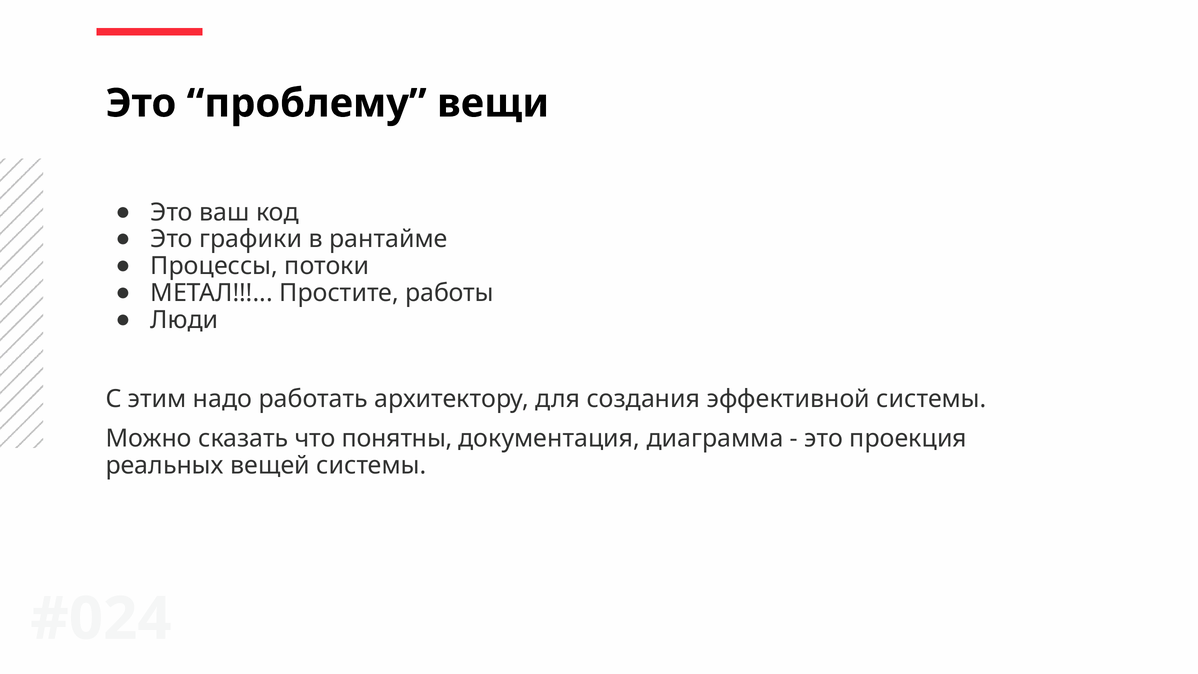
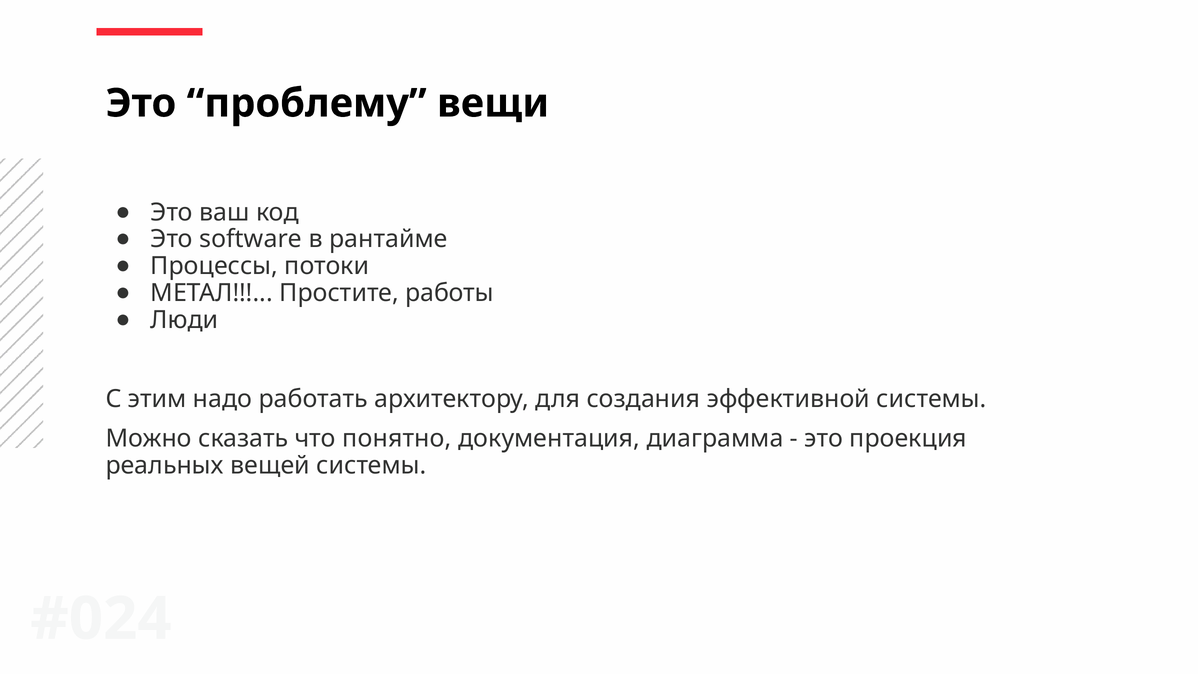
графики: графики -> software
понятны: понятны -> понятно
